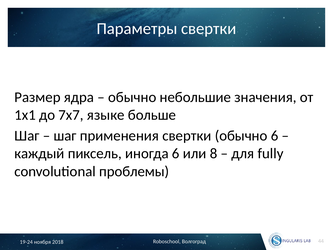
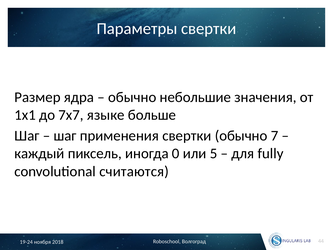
обычно 6: 6 -> 7
иногда 6: 6 -> 0
8: 8 -> 5
проблемы: проблемы -> считаются
